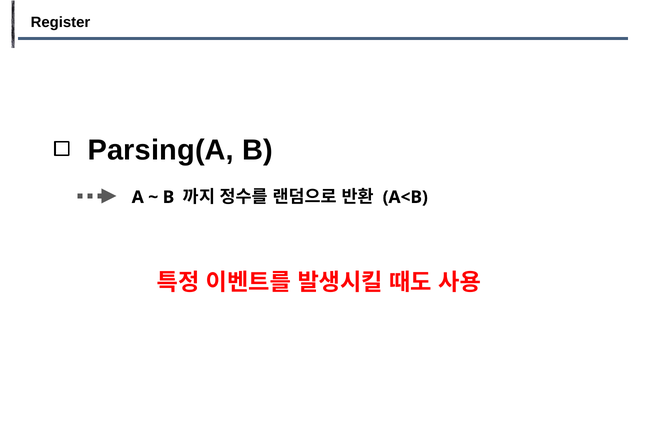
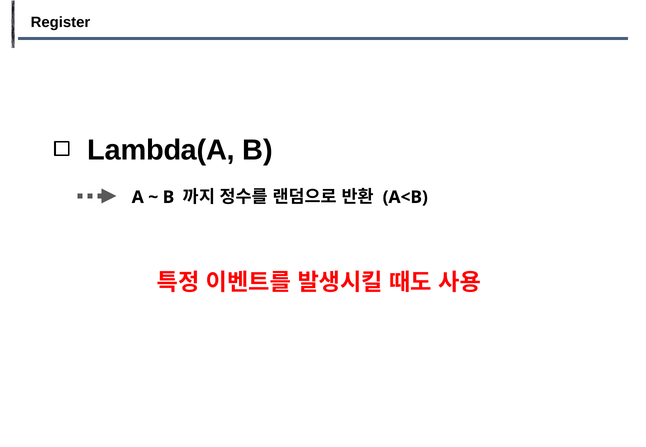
Parsing(A: Parsing(A -> Lambda(A
